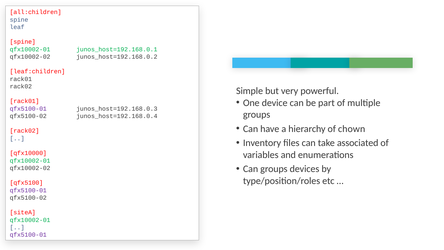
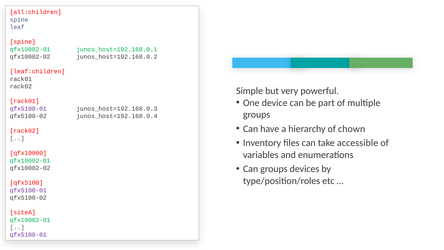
associated: associated -> accessible
